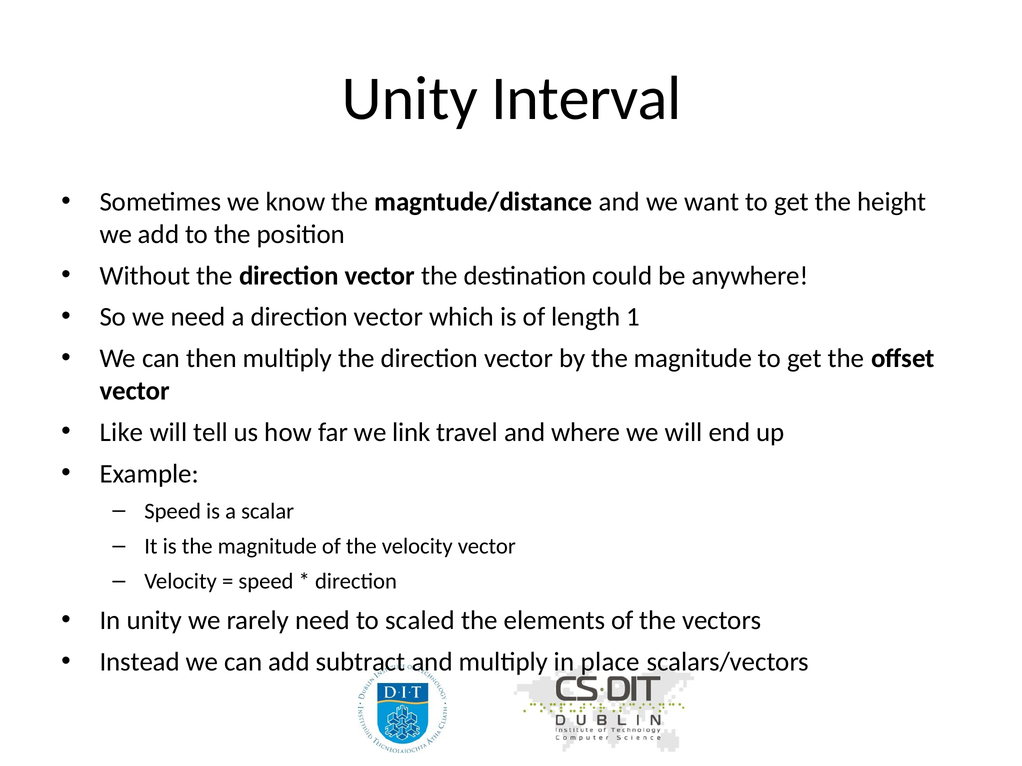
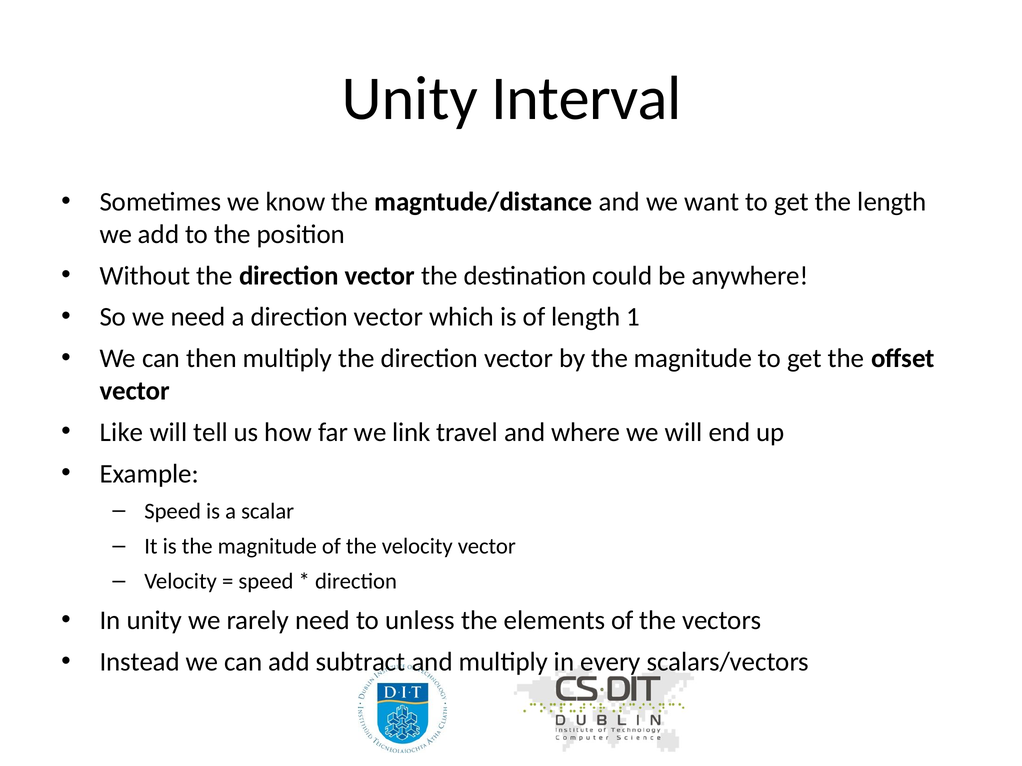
the height: height -> length
scaled: scaled -> unless
place: place -> every
